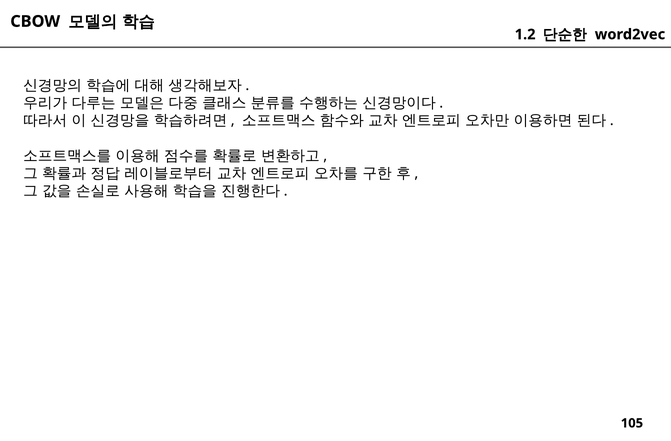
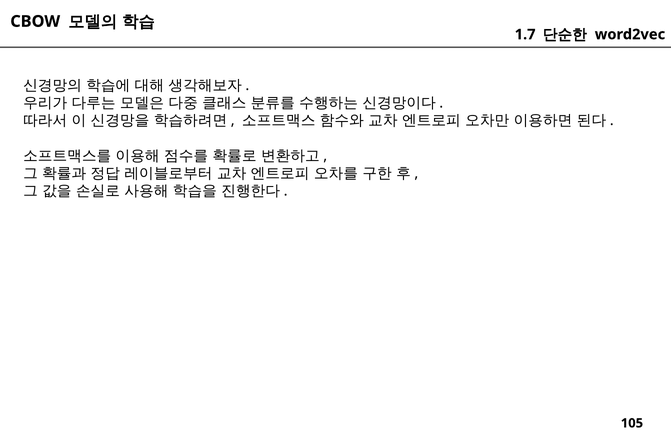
1.2: 1.2 -> 1.7
